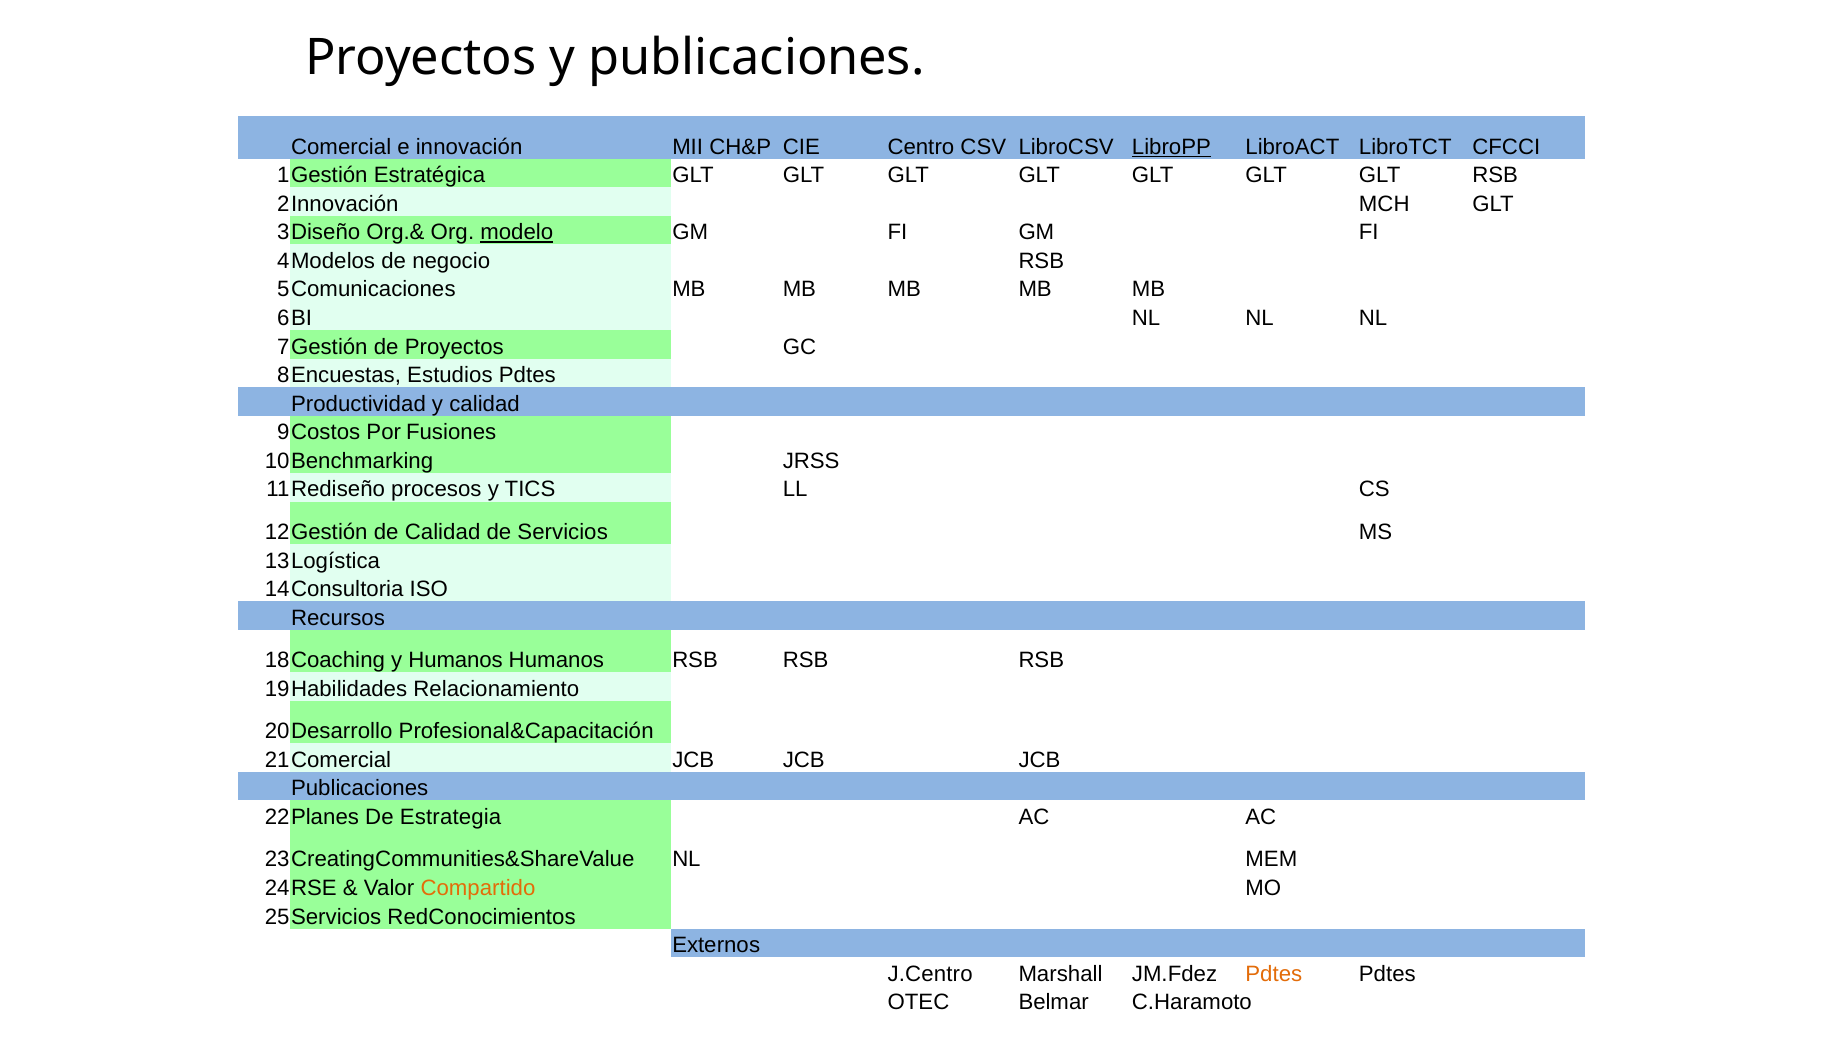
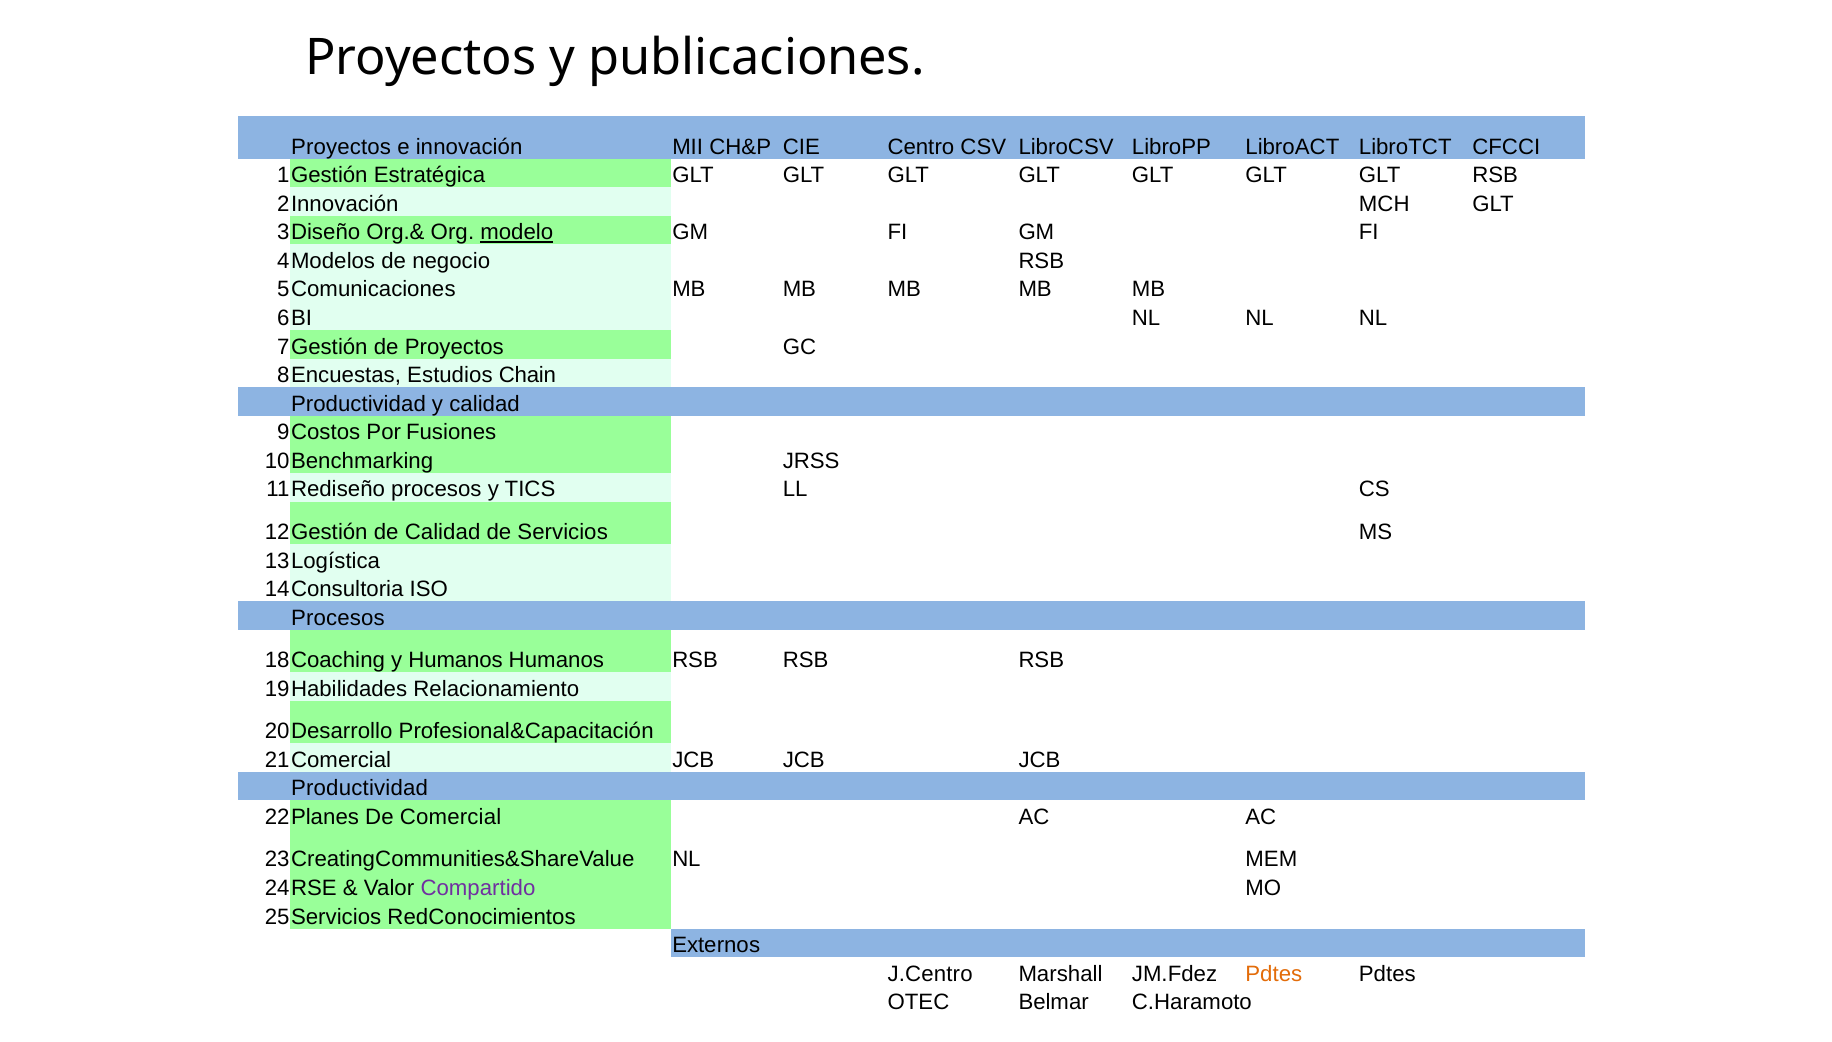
Comercial at (341, 147): Comercial -> Proyectos
LibroPP underline: present -> none
Estudios Pdtes: Pdtes -> Chain
Recursos at (338, 618): Recursos -> Procesos
Publicaciones at (360, 788): Publicaciones -> Productividad
Estrategia: Estrategia -> Comercial
Compartido colour: orange -> purple
